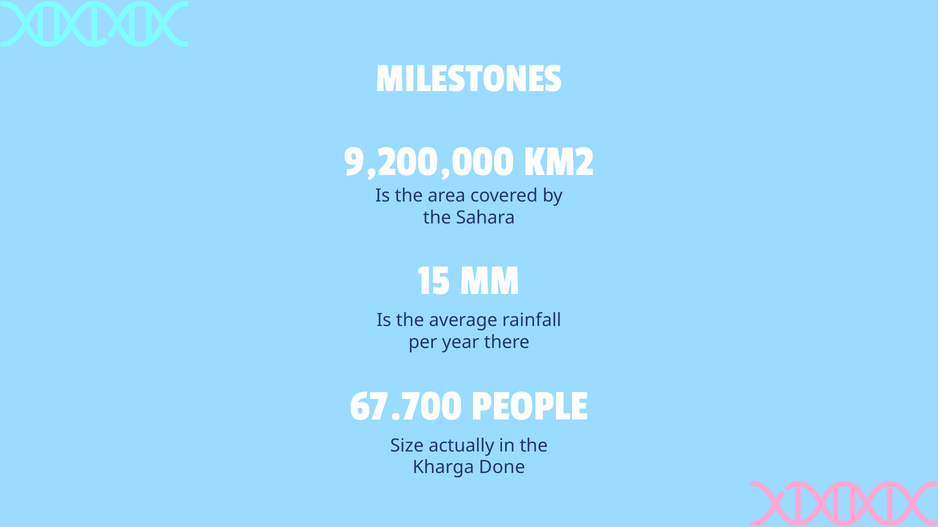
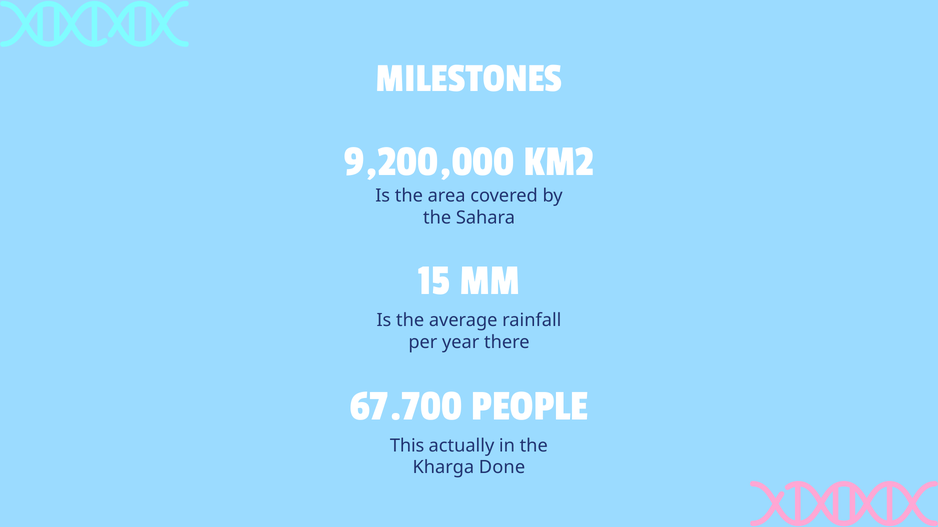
Size: Size -> This
